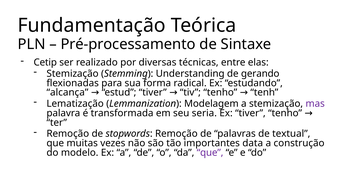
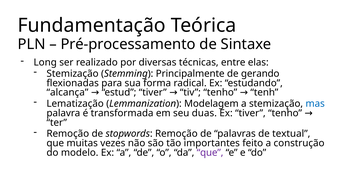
Cetip: Cetip -> Long
Understanding: Understanding -> Principalmente
mas colour: purple -> blue
seria: seria -> duas
data: data -> feito
